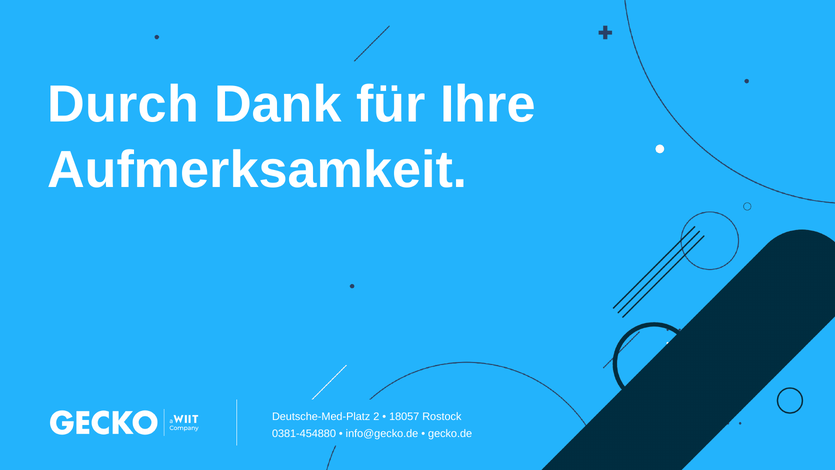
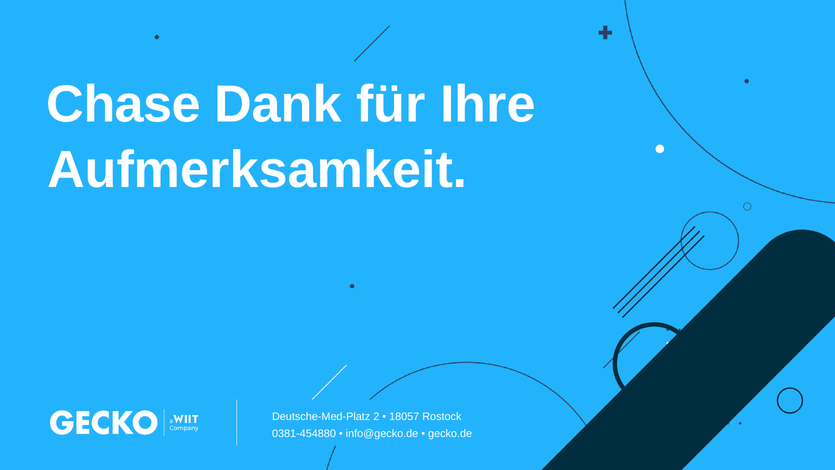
Durch: Durch -> Chase
